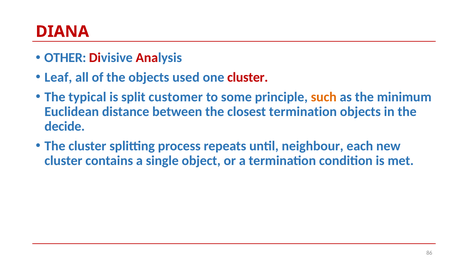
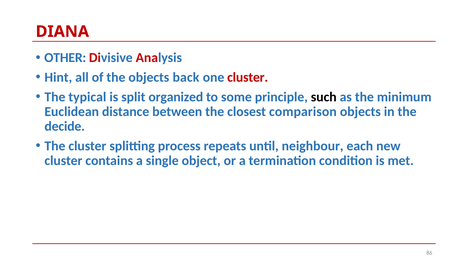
Leaf: Leaf -> Hint
used: used -> back
customer: customer -> organized
such colour: orange -> black
closest termination: termination -> comparison
